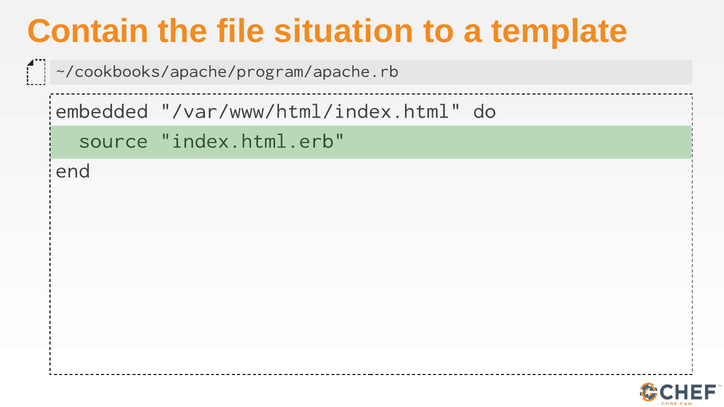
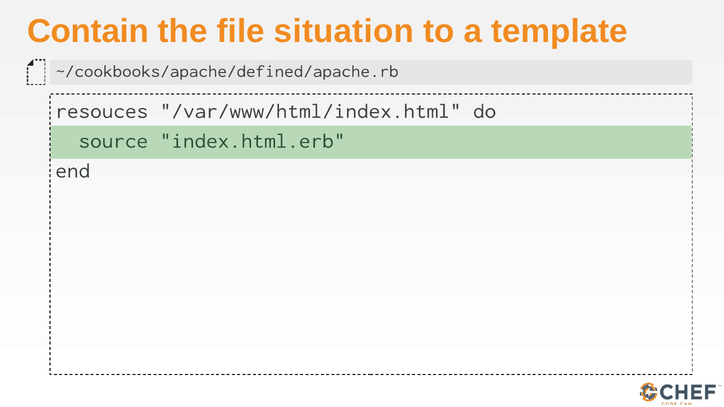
~/cookbooks/apache/program/apache.rb: ~/cookbooks/apache/program/apache.rb -> ~/cookbooks/apache/defined/apache.rb
embedded: embedded -> resouces
